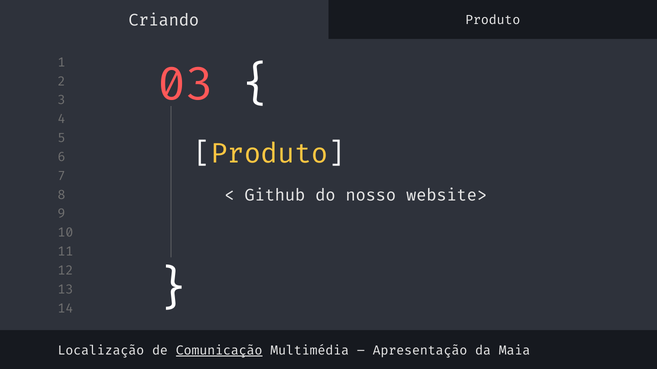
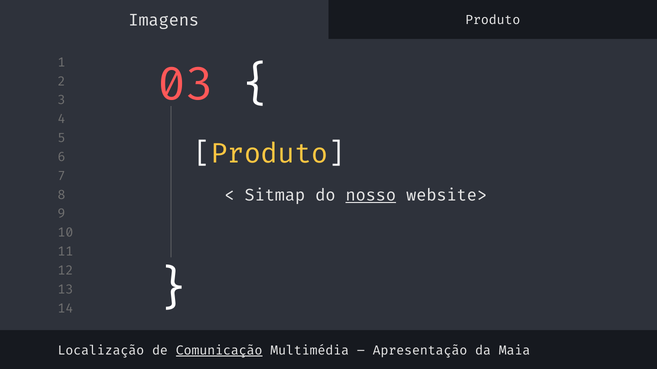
Criando: Criando -> Imagens
Github: Github -> Sitmap
nosso underline: none -> present
